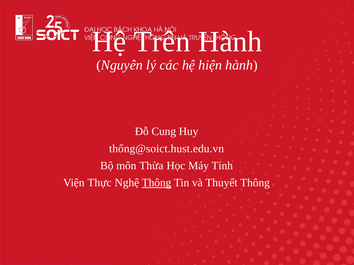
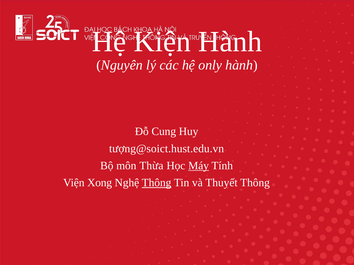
Trên: Trên -> Kiện
hiện: hiện -> only
thống@soict.hust.edu.vn: thống@soict.hust.edu.vn -> tượng@soict.hust.edu.vn
Máy underline: none -> present
Thực: Thực -> Xong
